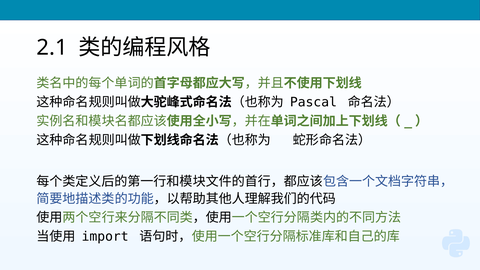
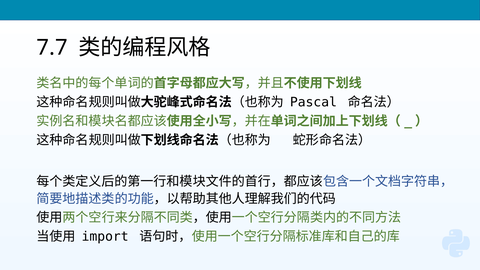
2.1: 2.1 -> 7.7
